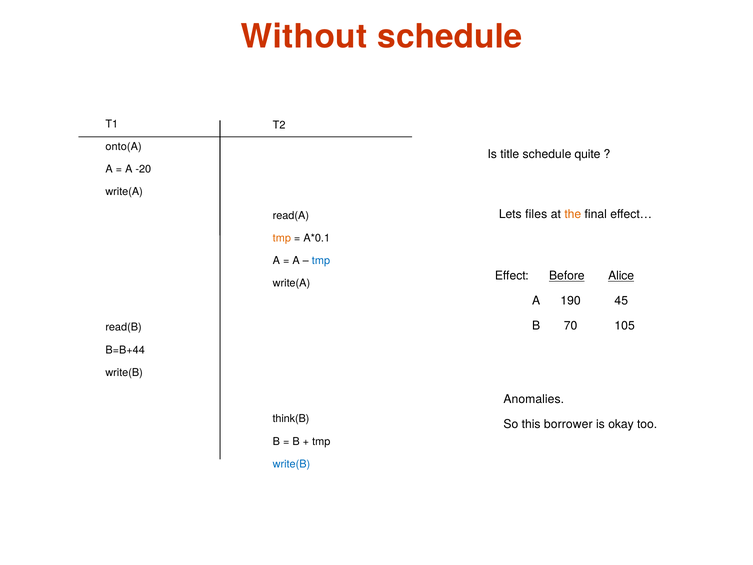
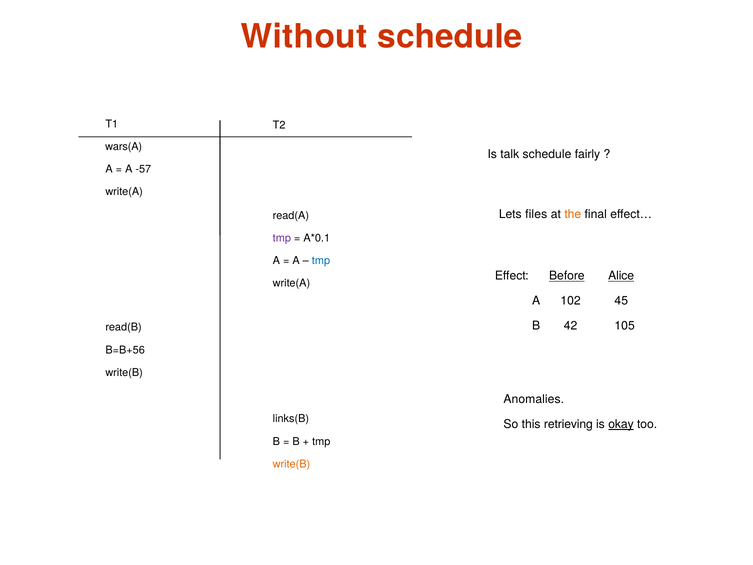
onto(A: onto(A -> wars(A
title: title -> talk
quite: quite -> fairly
-20: -20 -> -57
tmp at (282, 238) colour: orange -> purple
190: 190 -> 102
70: 70 -> 42
B=B+44: B=B+44 -> B=B+56
think(B: think(B -> links(B
borrower: borrower -> retrieving
okay underline: none -> present
write(B at (291, 464) colour: blue -> orange
